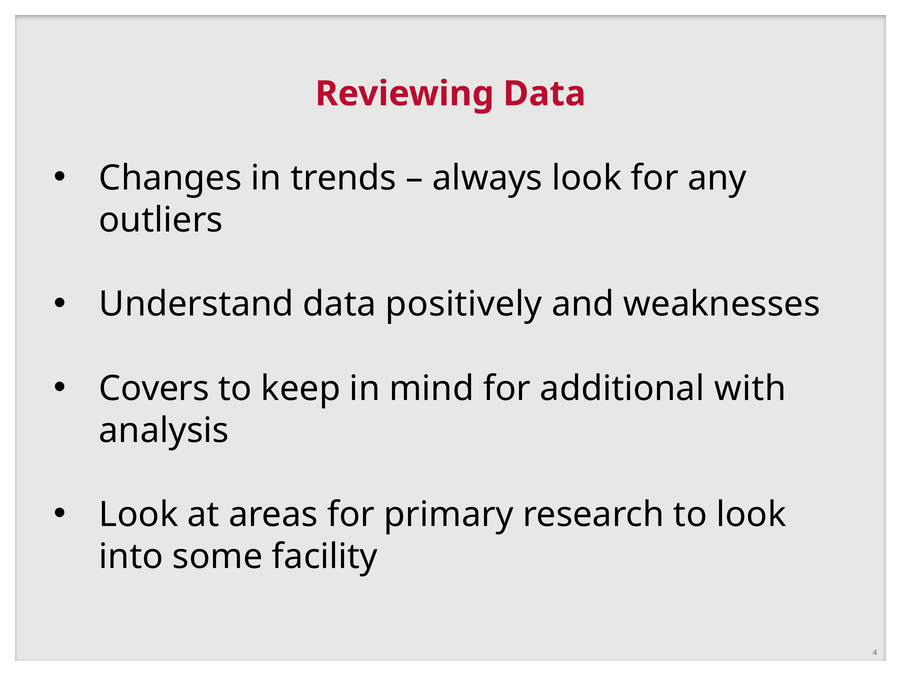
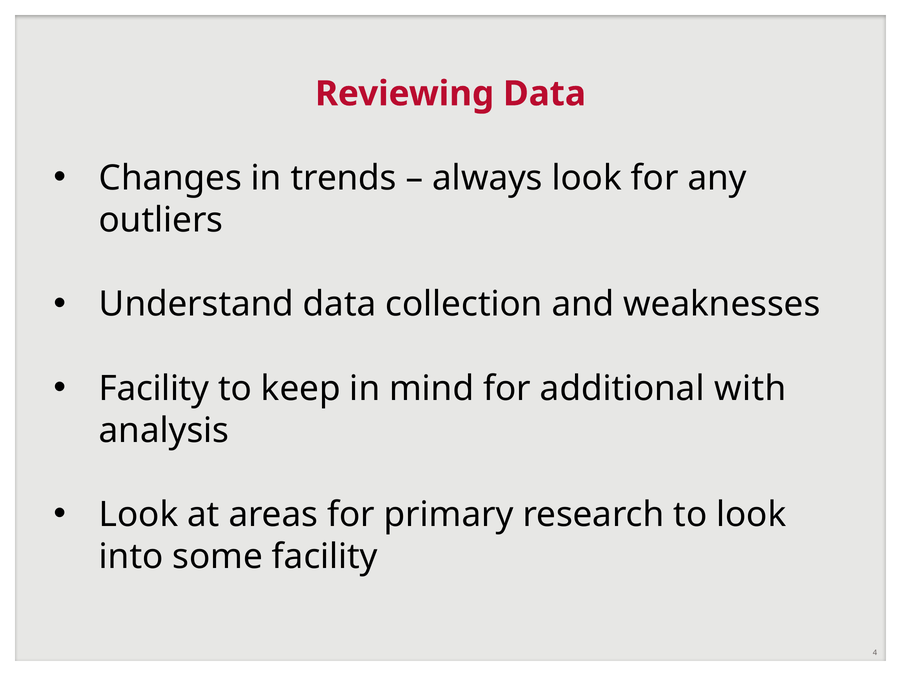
positively: positively -> collection
Covers at (154, 388): Covers -> Facility
